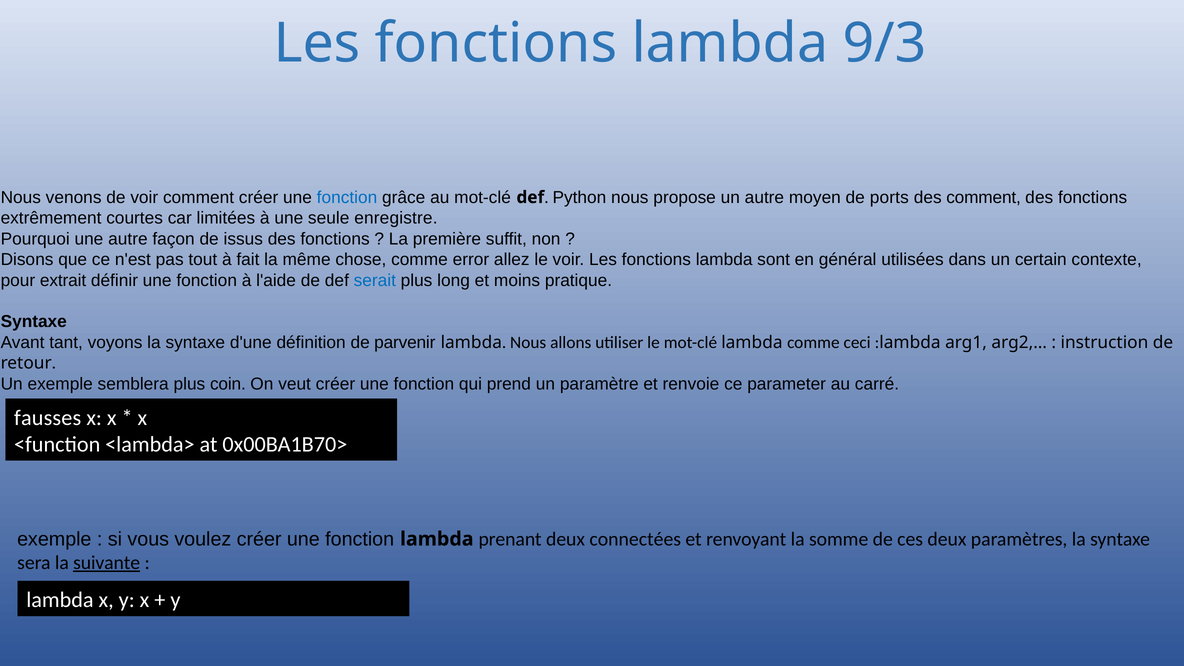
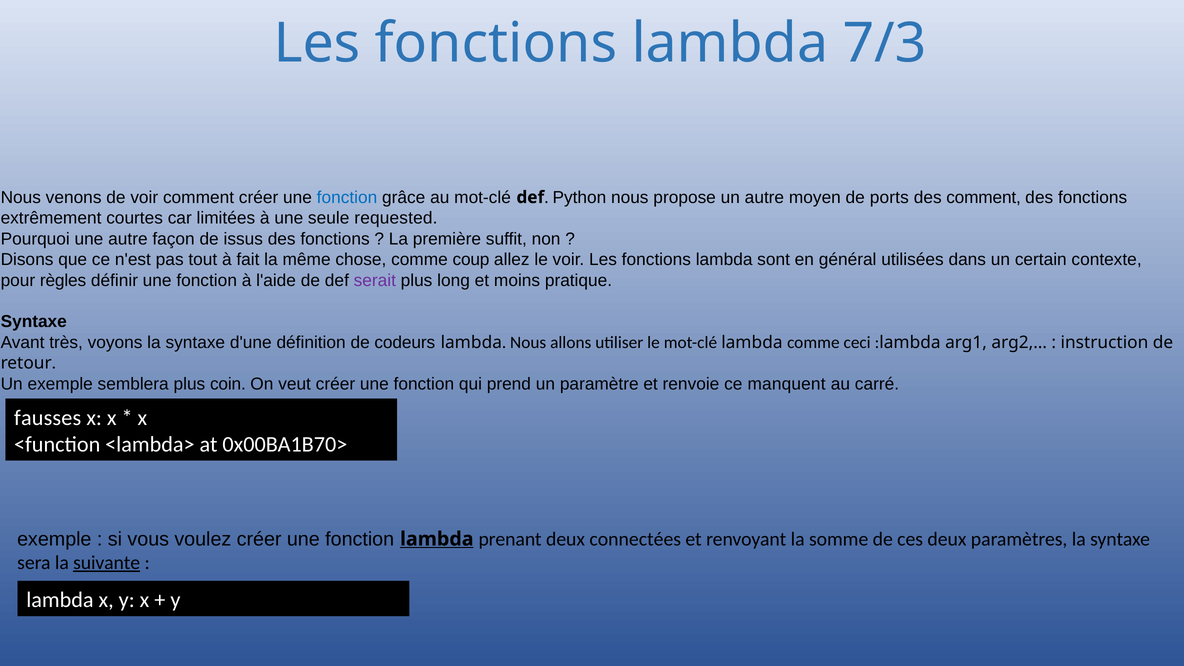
9/3: 9/3 -> 7/3
enregistre: enregistre -> requested
error: error -> coup
extrait: extrait -> règles
serait colour: blue -> purple
tant: tant -> très
parvenir: parvenir -> codeurs
parameter: parameter -> manquent
lambda at (437, 539) underline: none -> present
